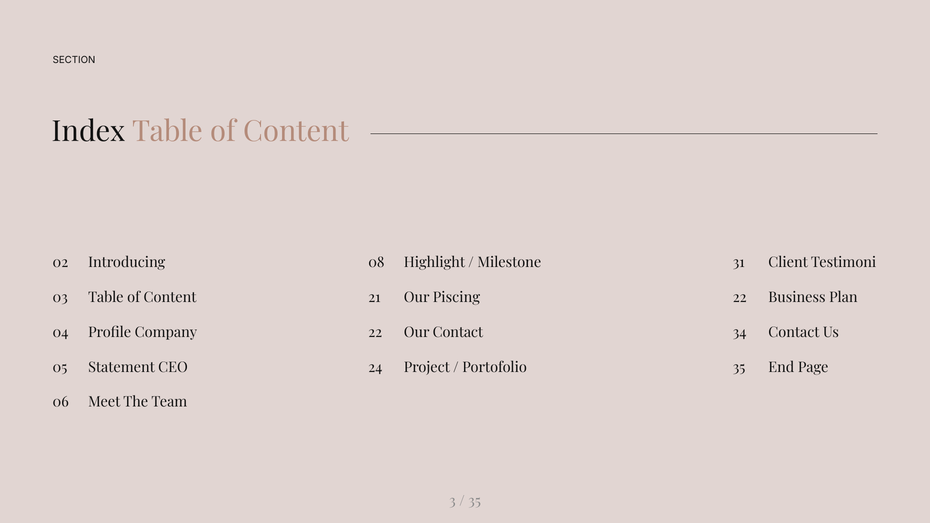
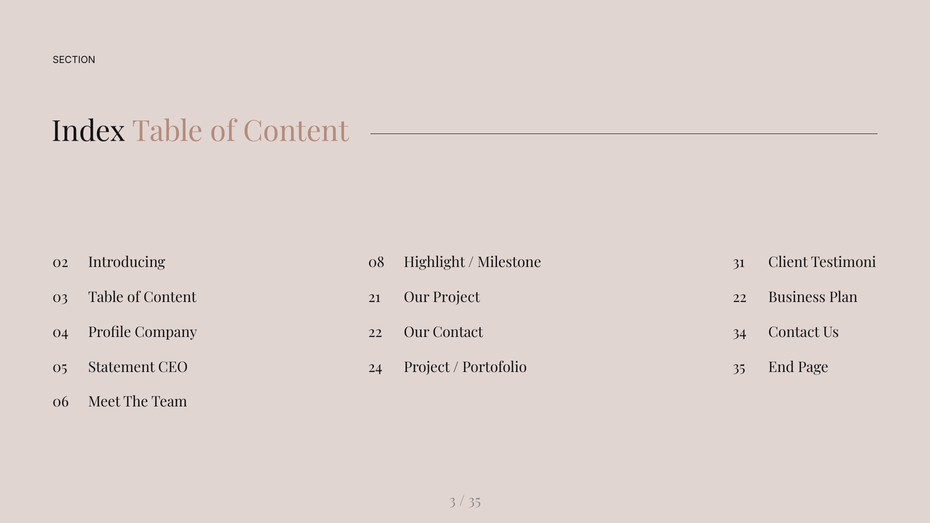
Our Piscing: Piscing -> Project
